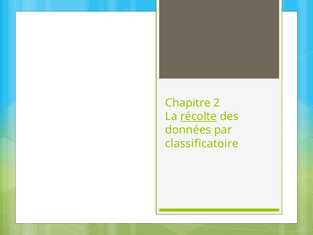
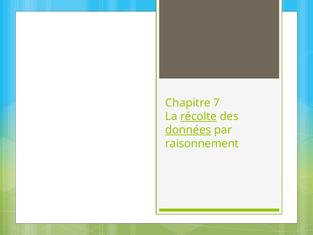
2: 2 -> 7
données underline: none -> present
classificatoire: classificatoire -> raisonnement
